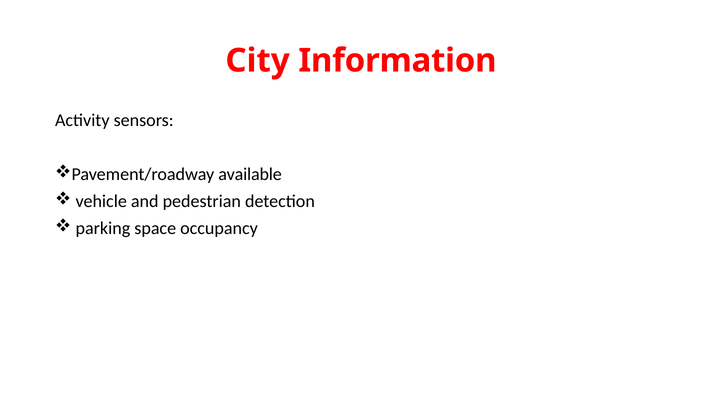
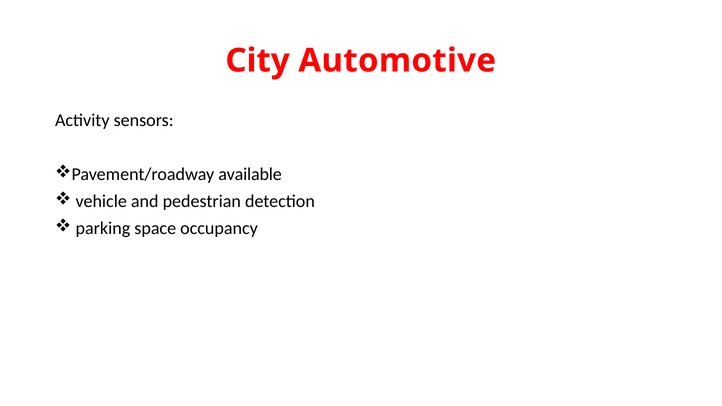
Information: Information -> Automotive
